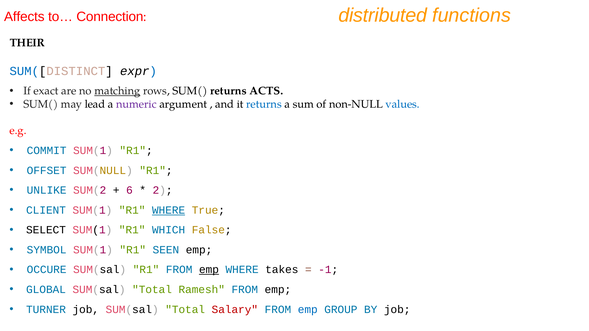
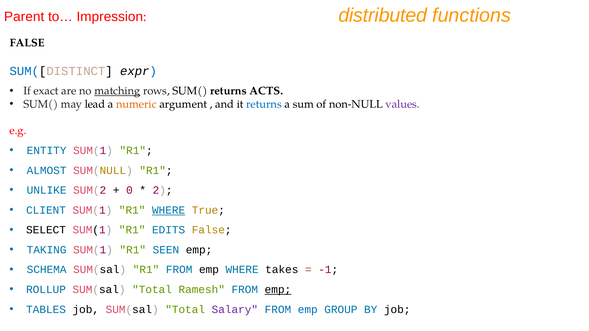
Affects: Affects -> Parent
Connection: Connection -> Impression
THEIR at (27, 43): THEIR -> FALSE
numeric colour: purple -> orange
values colour: blue -> purple
COMMIT: COMMIT -> ENTITY
OFFSET: OFFSET -> ALMOST
6: 6 -> 0
WHICH: WHICH -> EDITS
SYMBOL: SYMBOL -> TAKING
OCCURE: OCCURE -> SCHEMA
emp at (209, 270) underline: present -> none
GLOBAL: GLOBAL -> ROLLUP
emp at (278, 290) underline: none -> present
TURNER: TURNER -> TABLES
Salary colour: red -> purple
